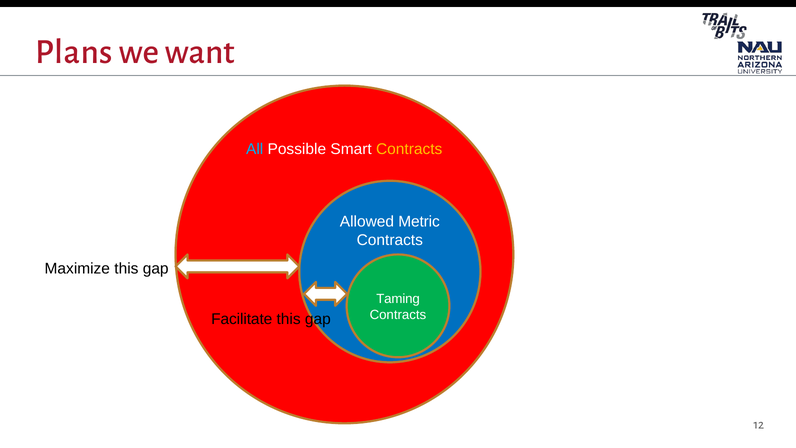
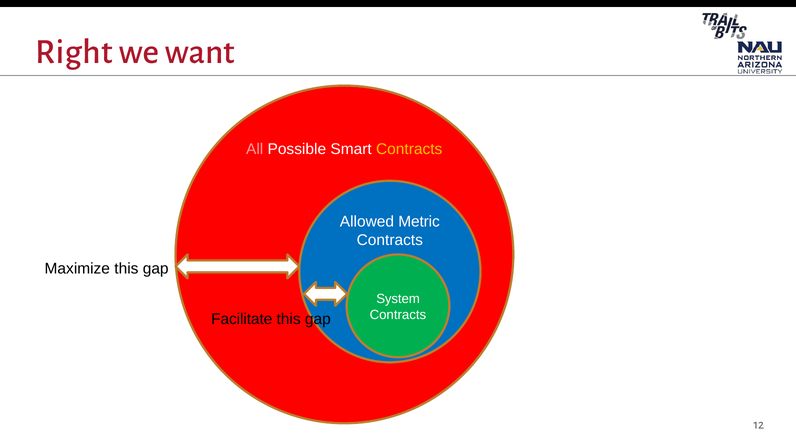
Plans: Plans -> Right
All colour: light blue -> pink
Taming: Taming -> System
